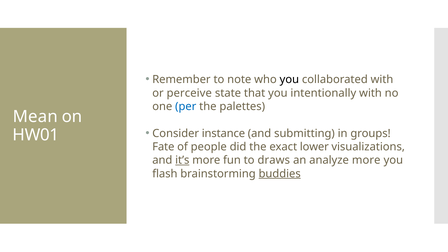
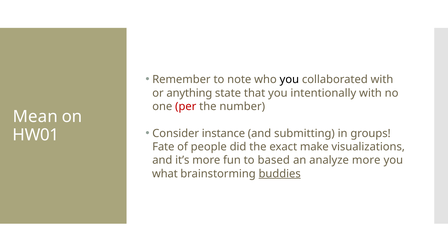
perceive: perceive -> anything
per colour: blue -> red
palettes: palettes -> number
lower: lower -> make
it’s underline: present -> none
draws: draws -> based
flash: flash -> what
